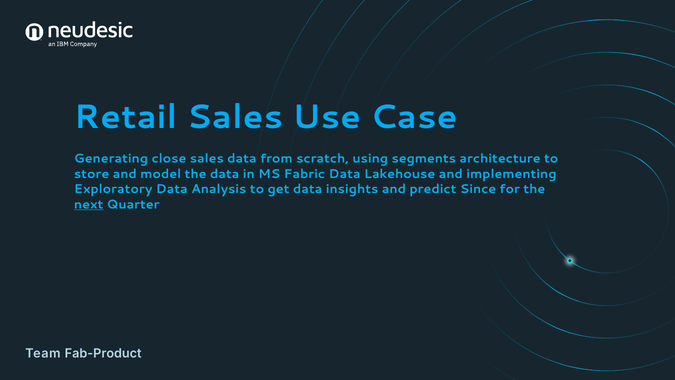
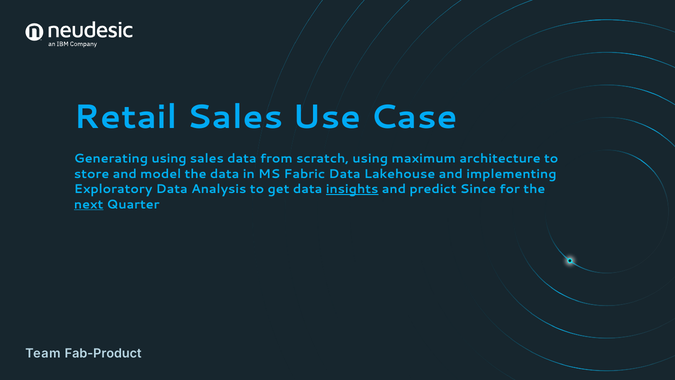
Generating close: close -> using
segments: segments -> maximum
insights underline: none -> present
